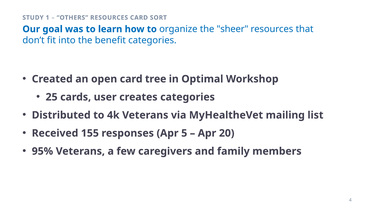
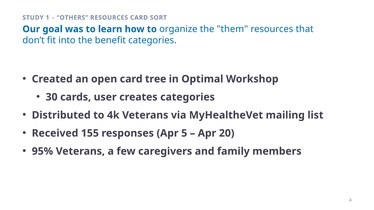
sheer: sheer -> them
25: 25 -> 30
